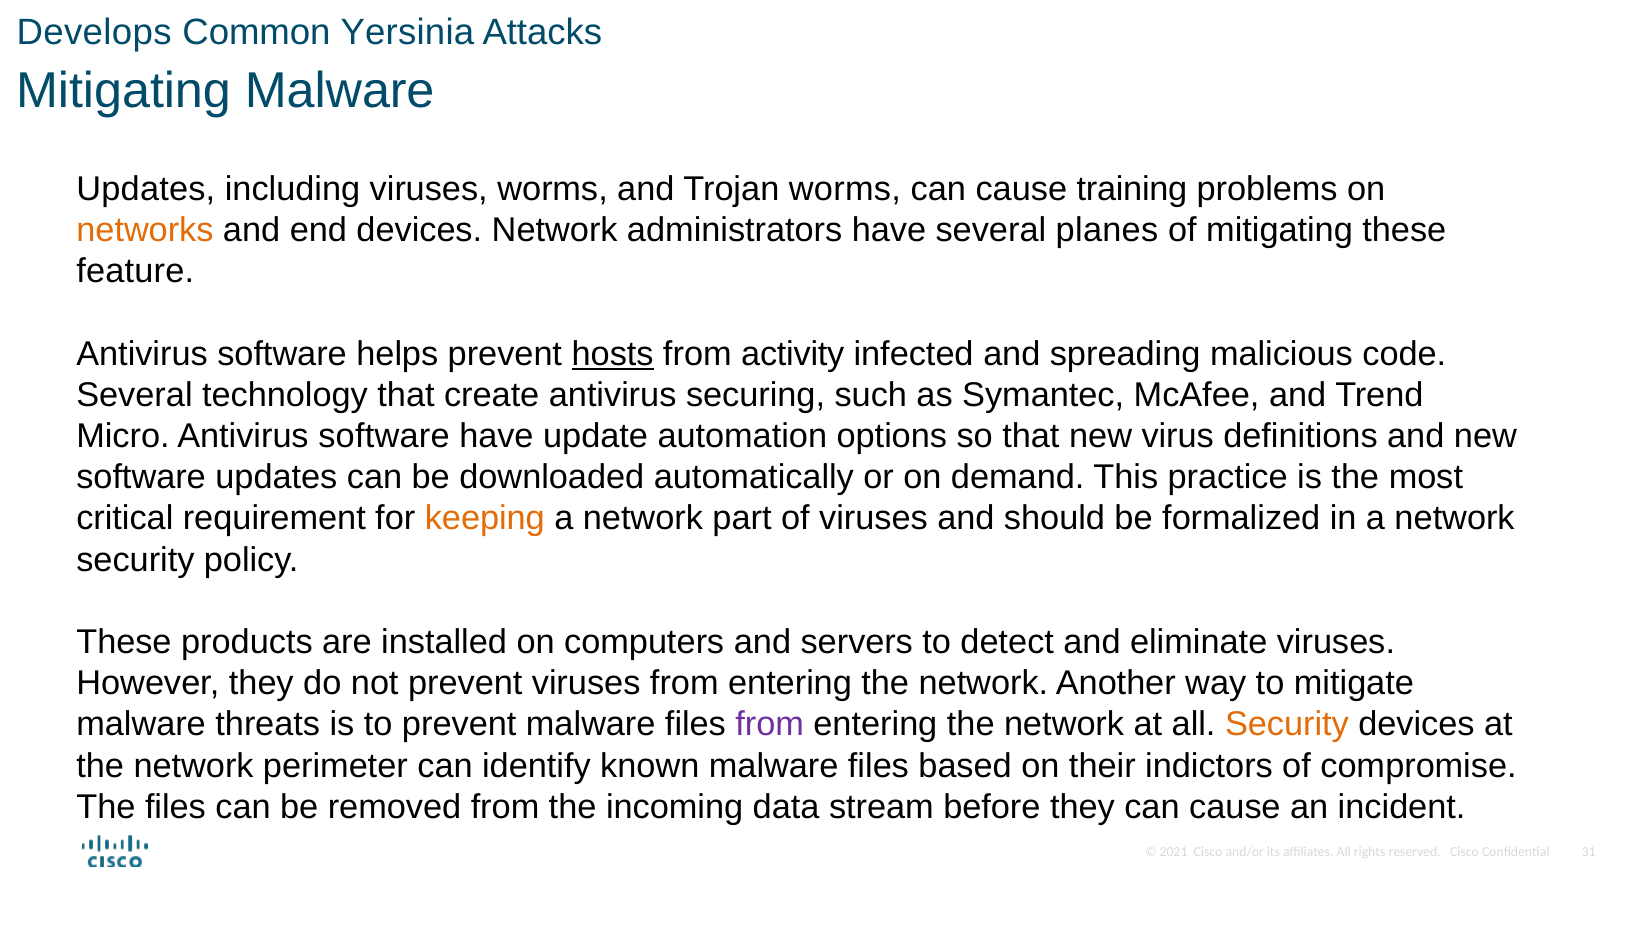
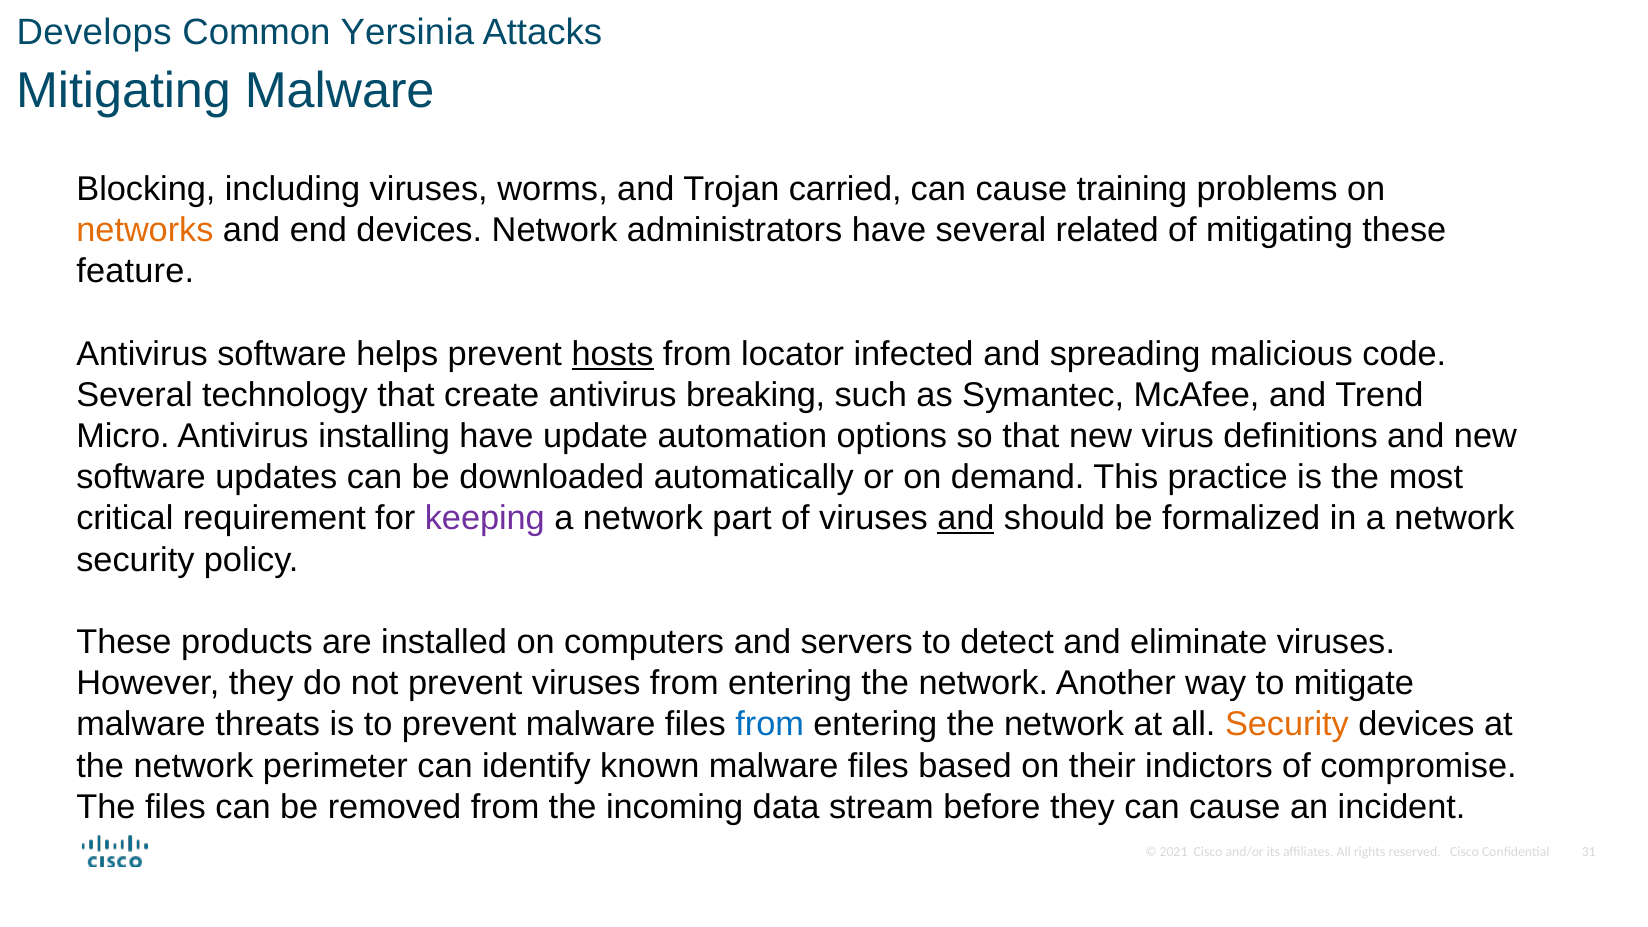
Updates at (146, 189): Updates -> Blocking
Trojan worms: worms -> carried
planes: planes -> related
activity: activity -> locator
securing: securing -> breaking
Micro Antivirus software: software -> installing
keeping colour: orange -> purple
and at (966, 519) underline: none -> present
from at (770, 725) colour: purple -> blue
